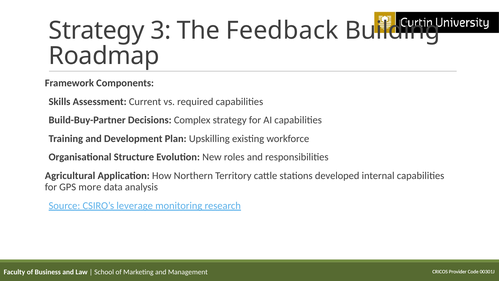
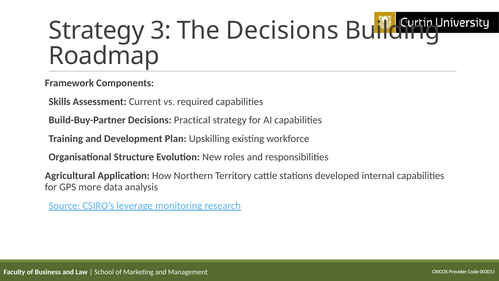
The Feedback: Feedback -> Decisions
Complex: Complex -> Practical
